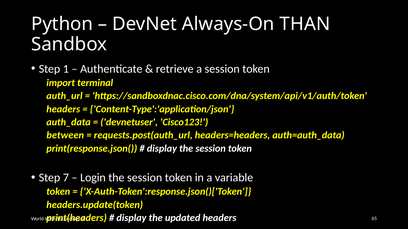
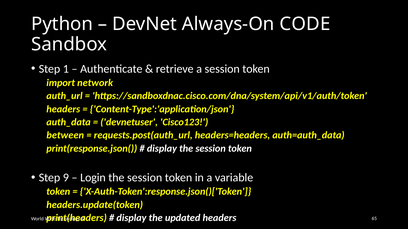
THAN: THAN -> CODE
terminal: terminal -> network
7: 7 -> 9
